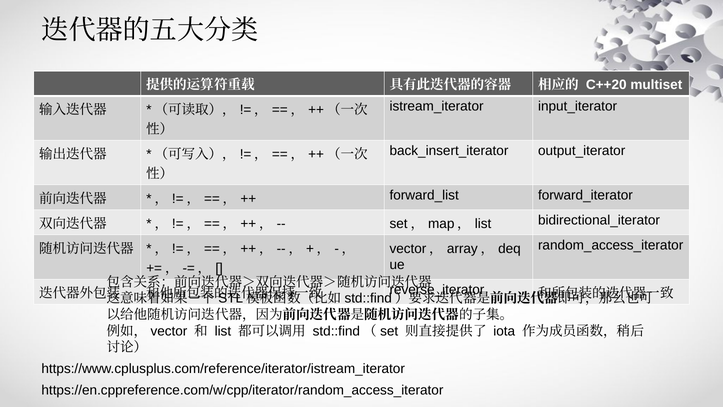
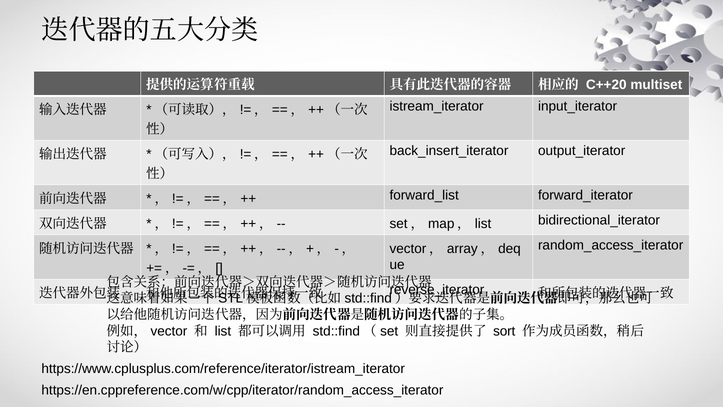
iota: iota -> sort
